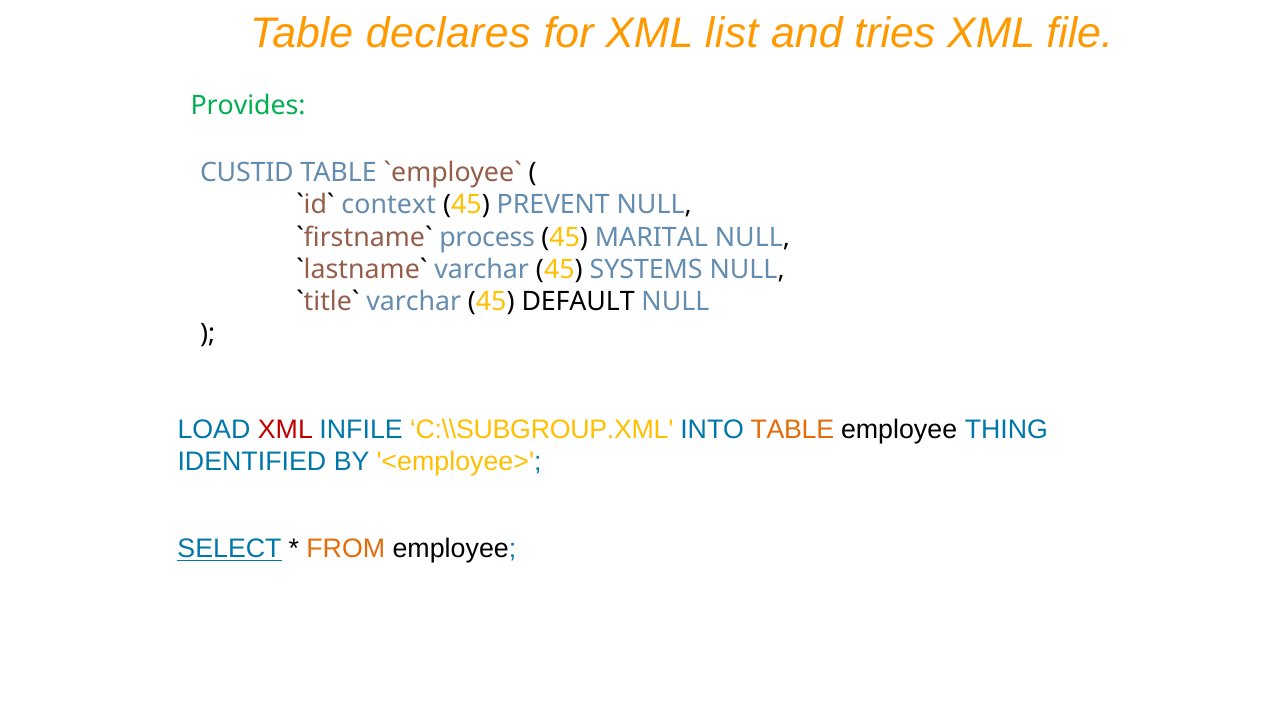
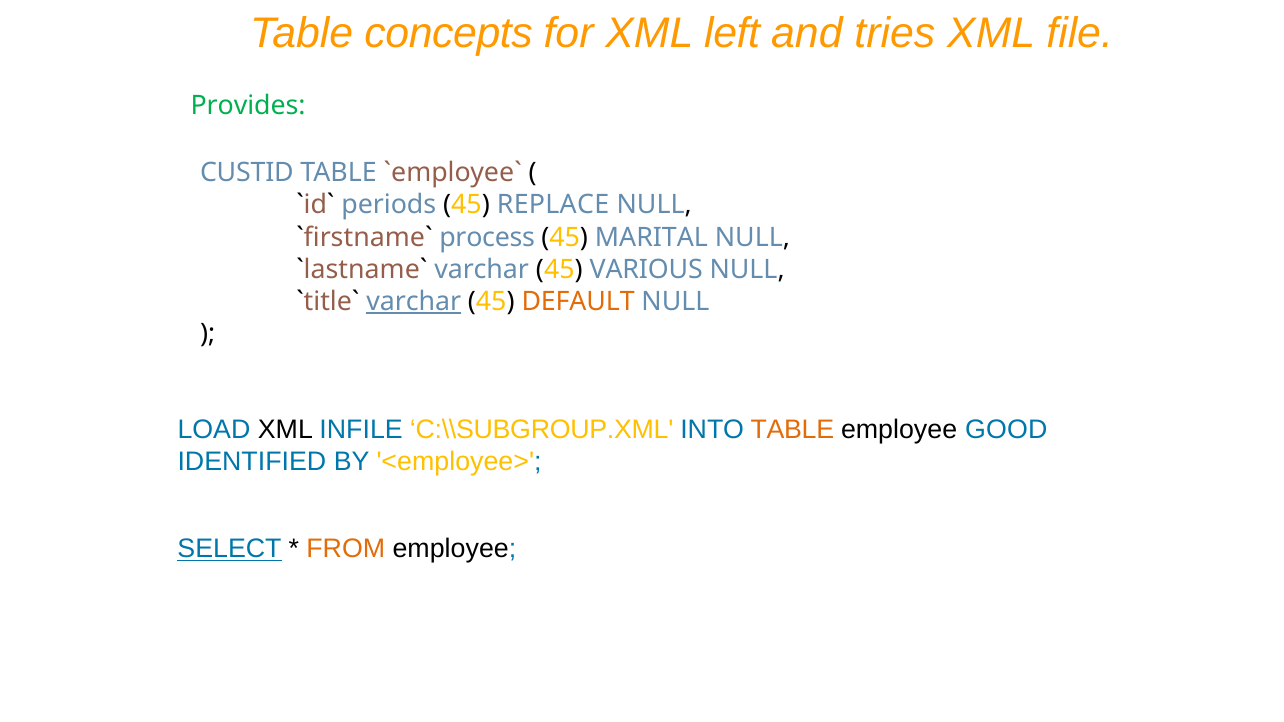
declares: declares -> concepts
list: list -> left
context: context -> periods
PREVENT: PREVENT -> REPLACE
SYSTEMS: SYSTEMS -> VARIOUS
varchar at (414, 302) underline: none -> present
DEFAULT colour: black -> orange
XML at (285, 430) colour: red -> black
THING: THING -> GOOD
